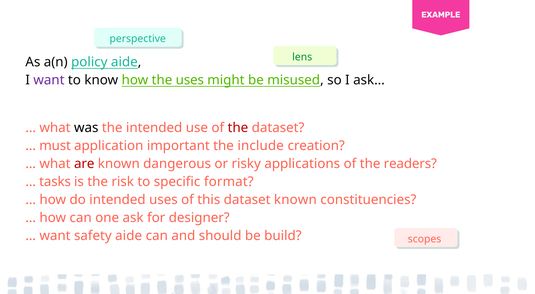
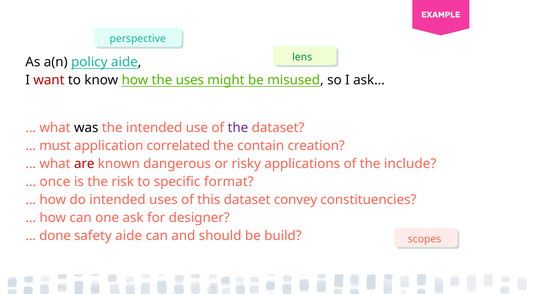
want at (49, 80) colour: purple -> red
the at (238, 128) colour: red -> purple
important: important -> correlated
include: include -> contain
readers: readers -> include
tasks: tasks -> once
dataset known: known -> convey
want at (55, 236): want -> done
